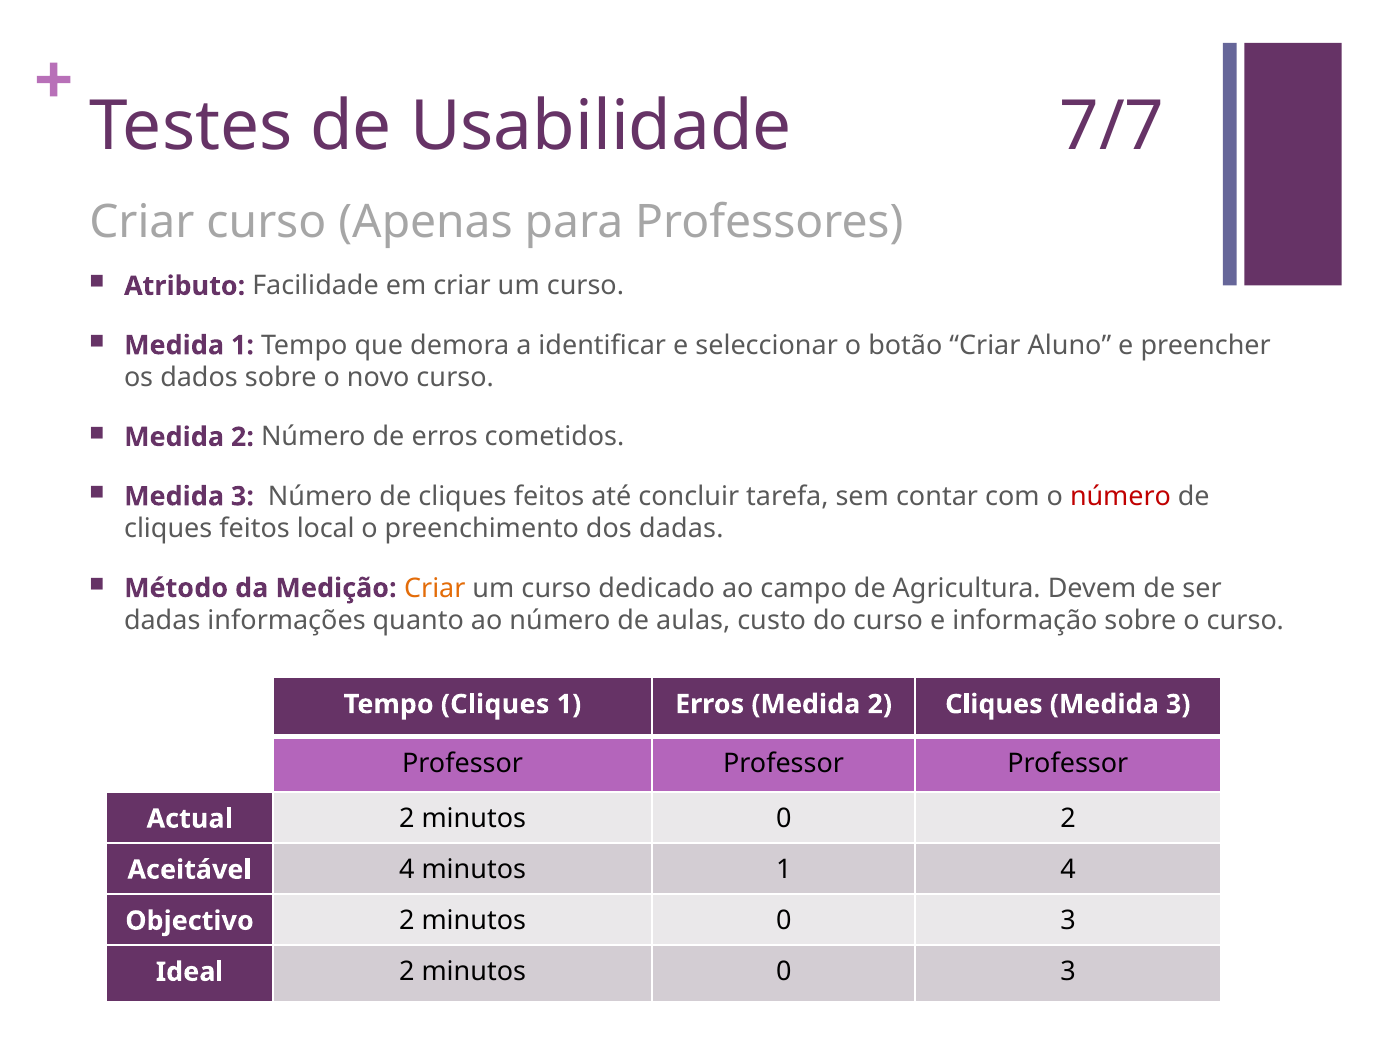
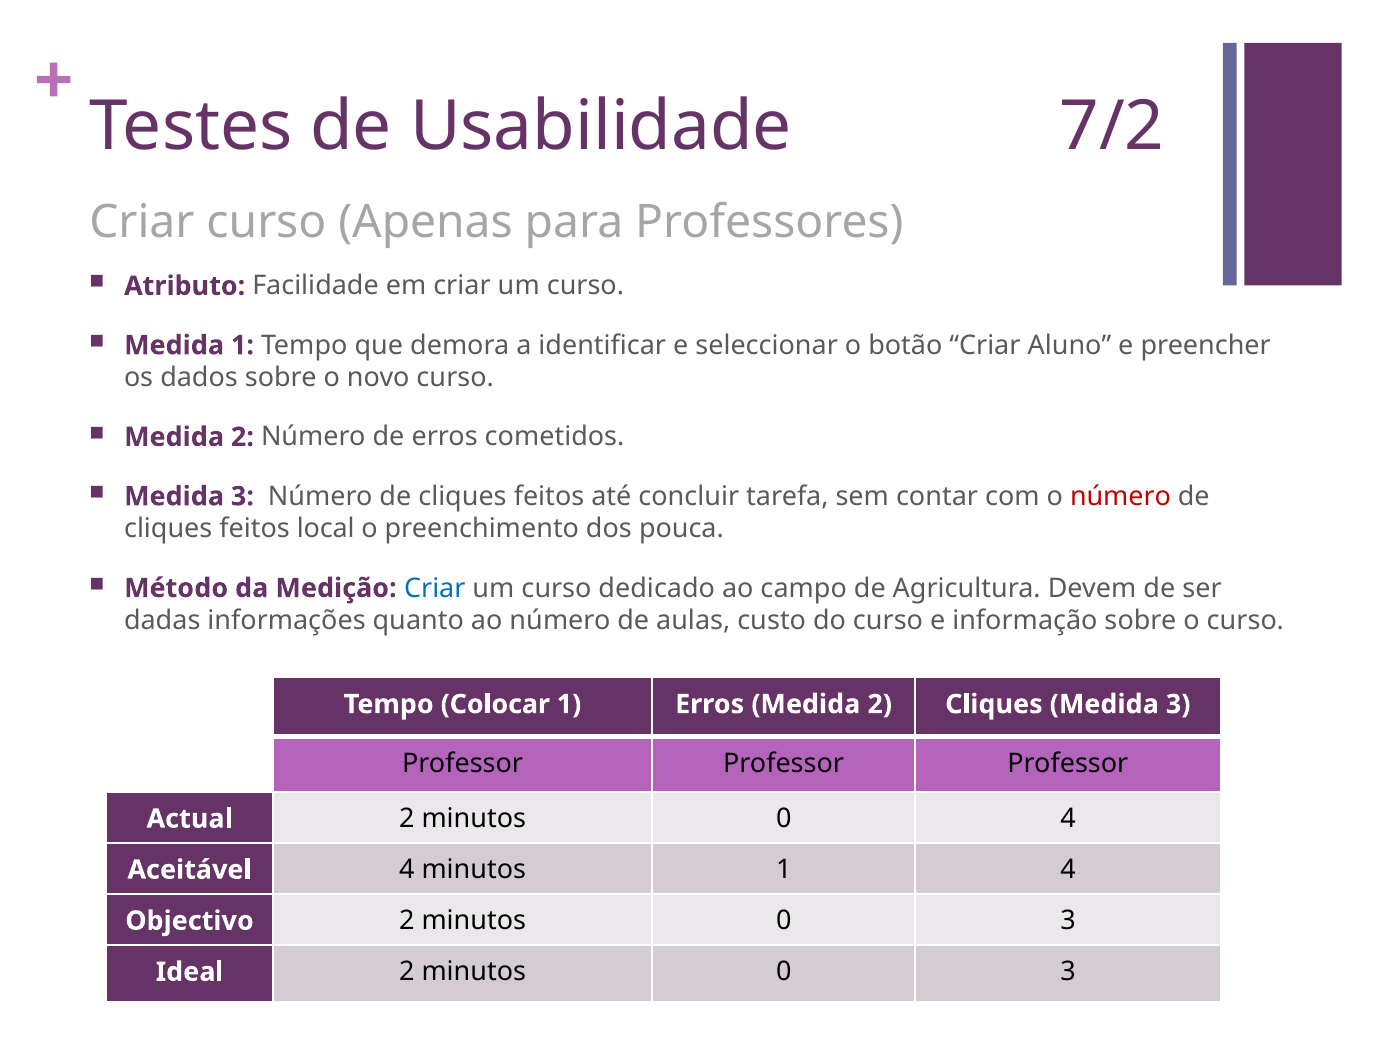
7/7: 7/7 -> 7/2
dos dadas: dadas -> pouca
Criar at (435, 588) colour: orange -> blue
Tempo Cliques: Cliques -> Colocar
0 2: 2 -> 4
